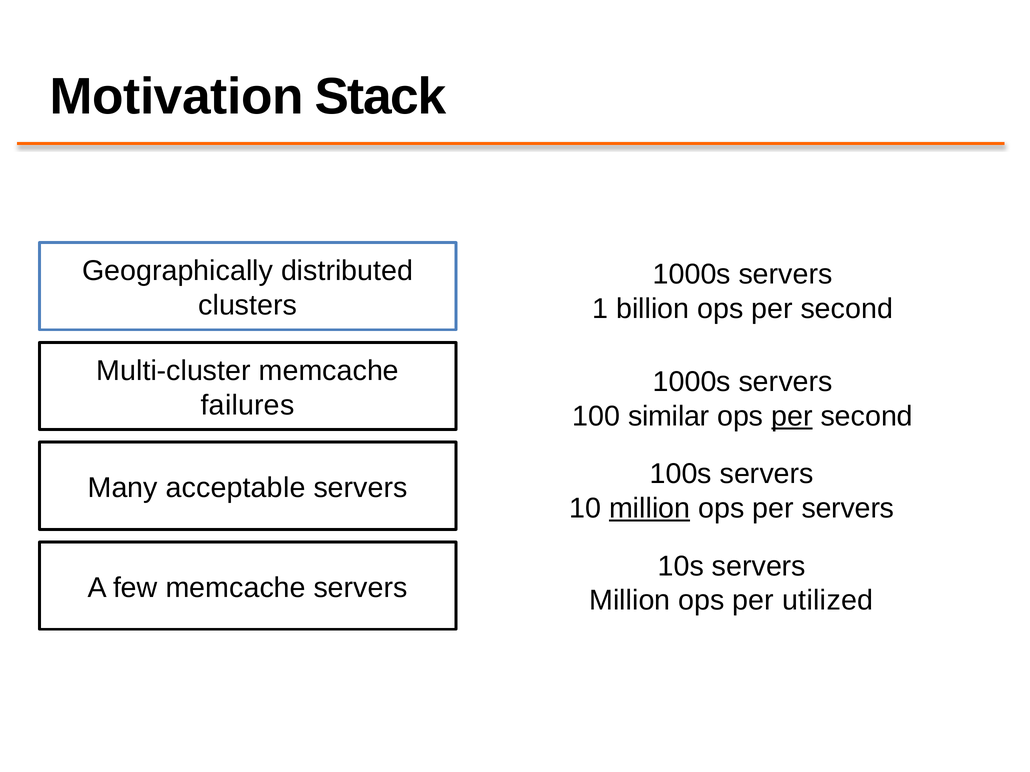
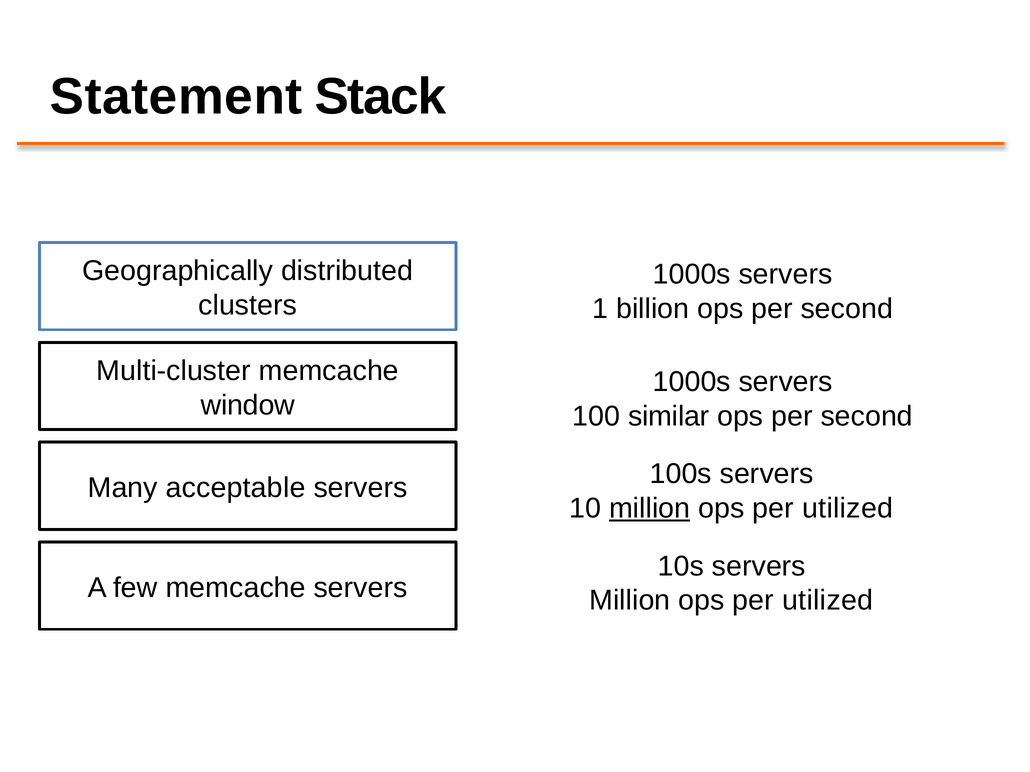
Motivation: Motivation -> Statement
failures: failures -> window
per at (792, 416) underline: present -> none
servers at (848, 509): servers -> utilized
